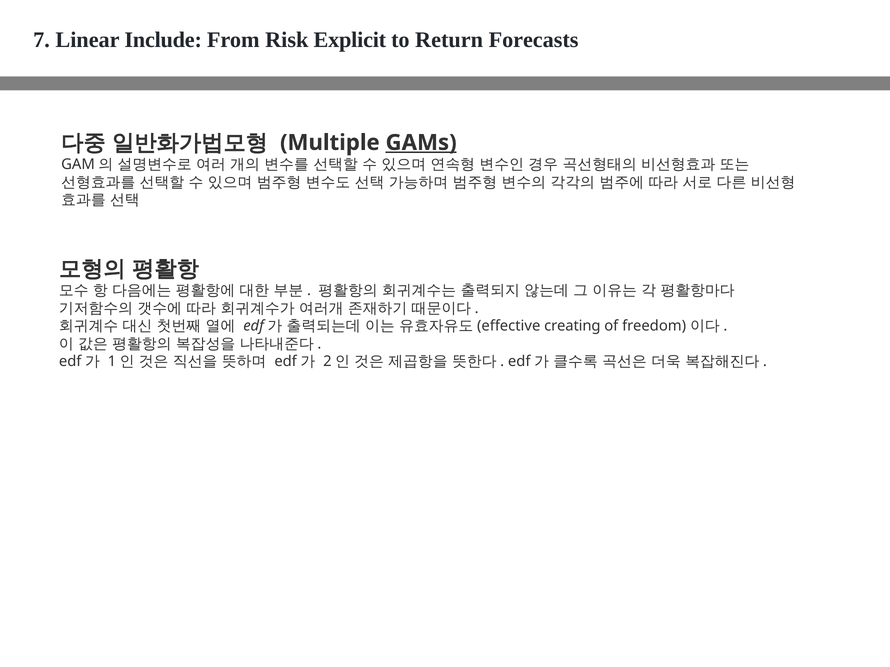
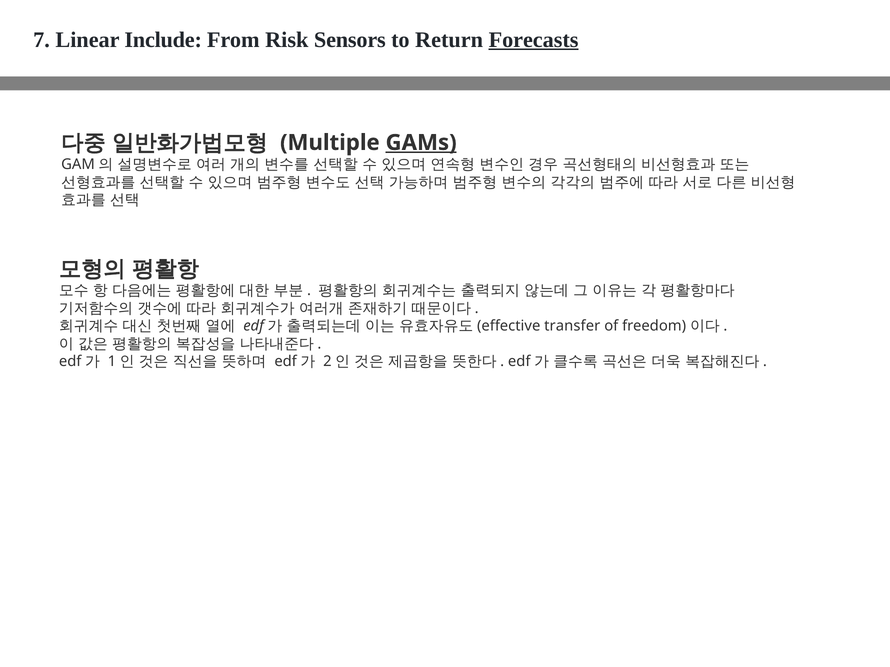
Explicit: Explicit -> Sensors
Forecasts underline: none -> present
creating: creating -> transfer
